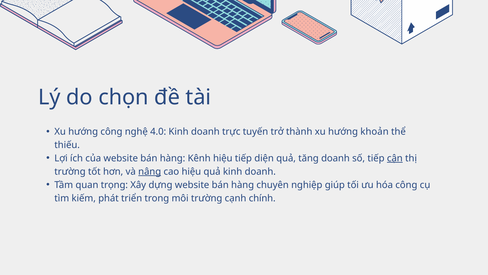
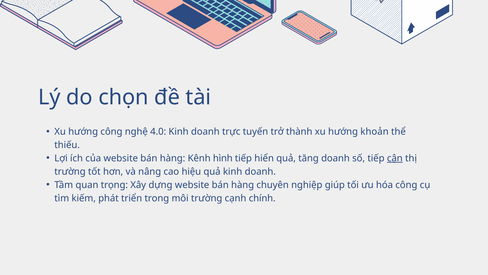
Kênh hiệu: hiệu -> hình
diện: diện -> hiển
nâng underline: present -> none
